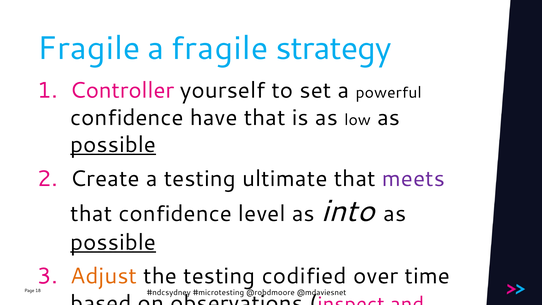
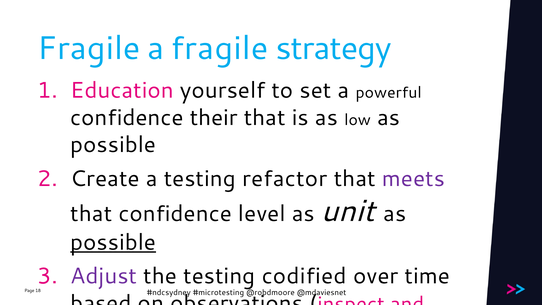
Controller: Controller -> Education
have: have -> their
possible at (113, 145) underline: present -> none
ultimate: ultimate -> refactor
into: into -> unit
Adjust colour: orange -> purple
